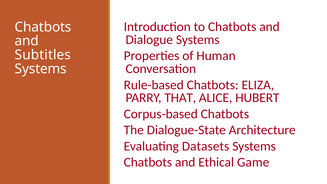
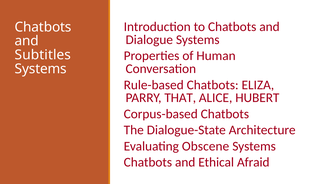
Datasets: Datasets -> Obscene
Game: Game -> Afraid
